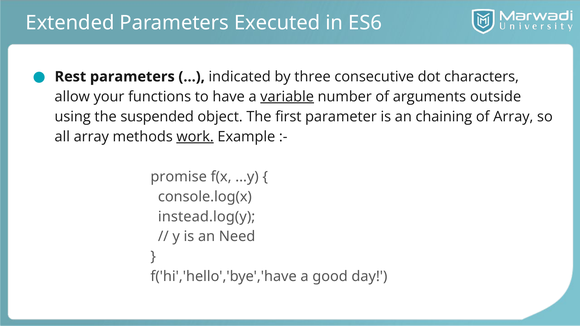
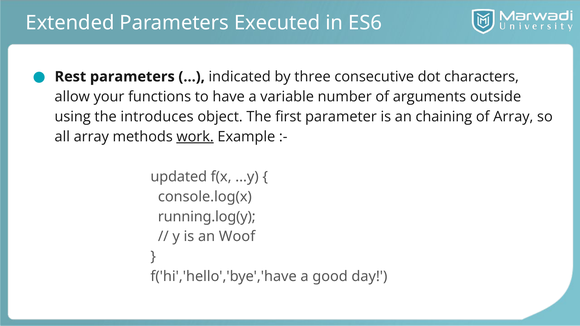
variable underline: present -> none
suspended: suspended -> introduces
promise: promise -> updated
instead.log(y: instead.log(y -> running.log(y
Need: Need -> Woof
